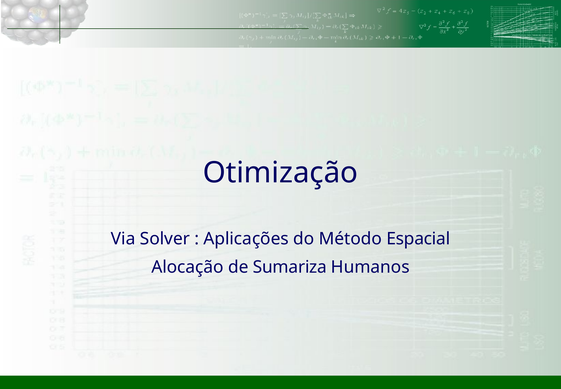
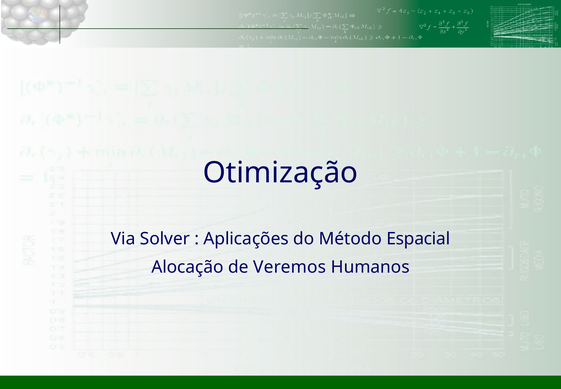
Sumariza: Sumariza -> Veremos
